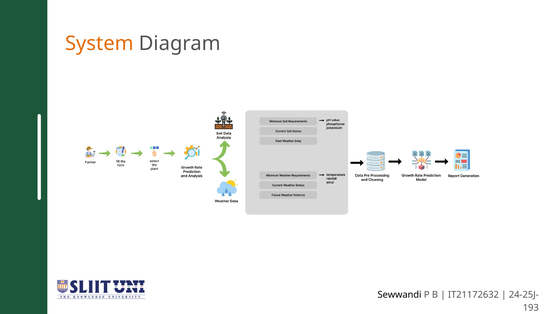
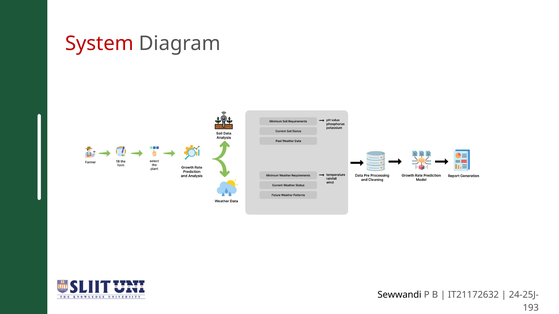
System colour: orange -> red
